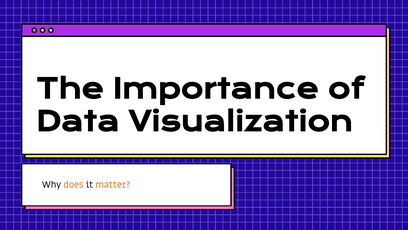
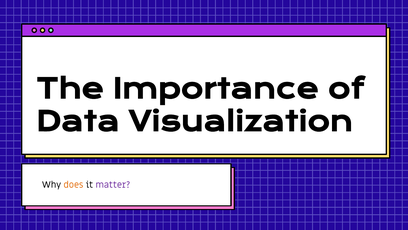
matter colour: orange -> purple
